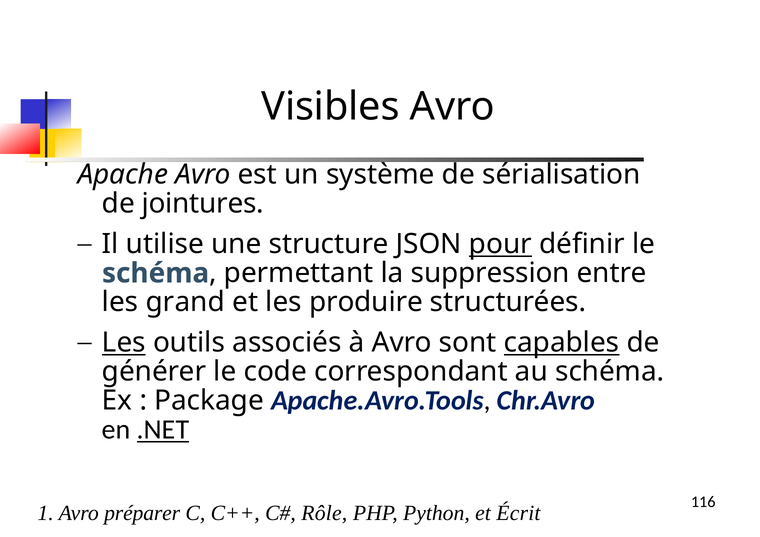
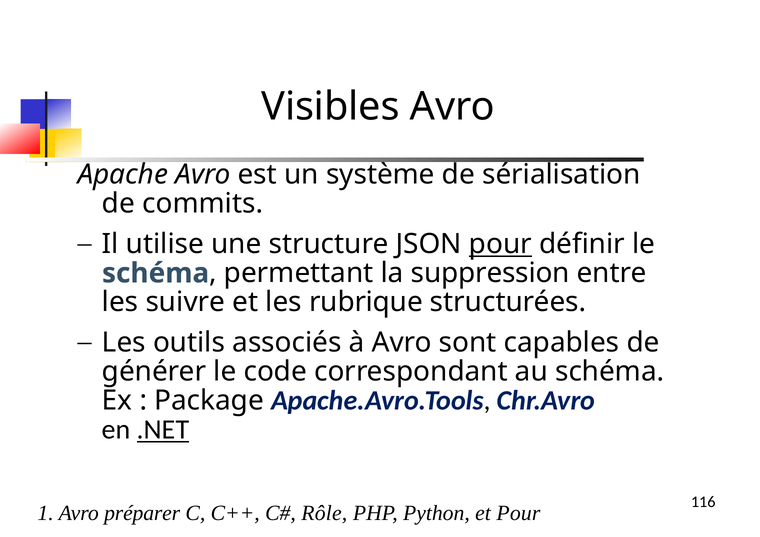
jointures: jointures -> commits
grand: grand -> suivre
produire: produire -> rubrique
Les at (124, 343) underline: present -> none
capables underline: present -> none
et Écrit: Écrit -> Pour
